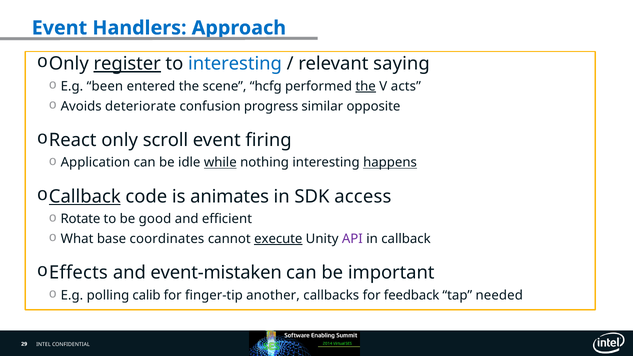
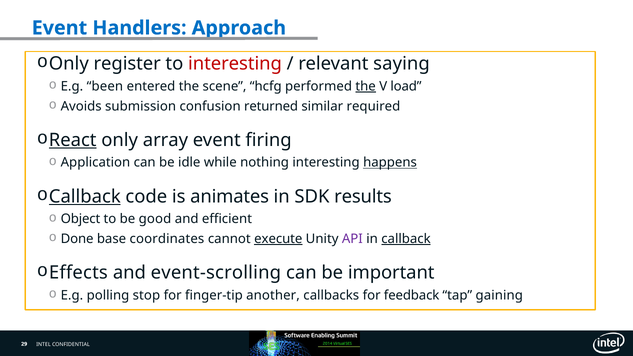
register underline: present -> none
interesting at (235, 64) colour: blue -> red
acts: acts -> load
deteriorate: deteriorate -> submission
progress: progress -> returned
opposite: opposite -> required
React underline: none -> present
scroll: scroll -> array
while underline: present -> none
access: access -> results
Rotate: Rotate -> Object
What: What -> Done
callback at (406, 239) underline: none -> present
event-mistaken: event-mistaken -> event-scrolling
calib: calib -> stop
needed: needed -> gaining
